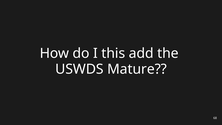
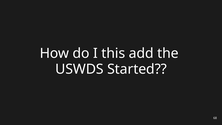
Mature: Mature -> Started
